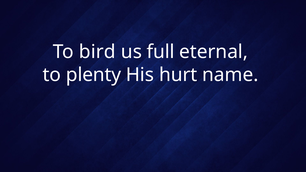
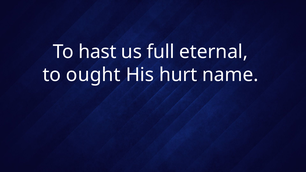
bird: bird -> hast
plenty: plenty -> ought
